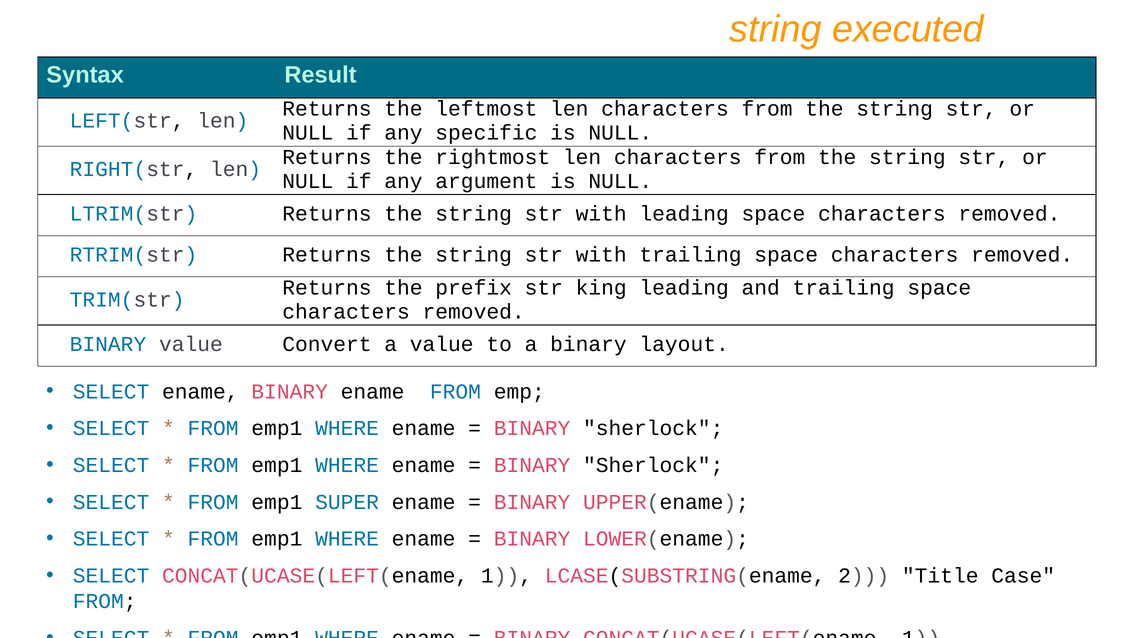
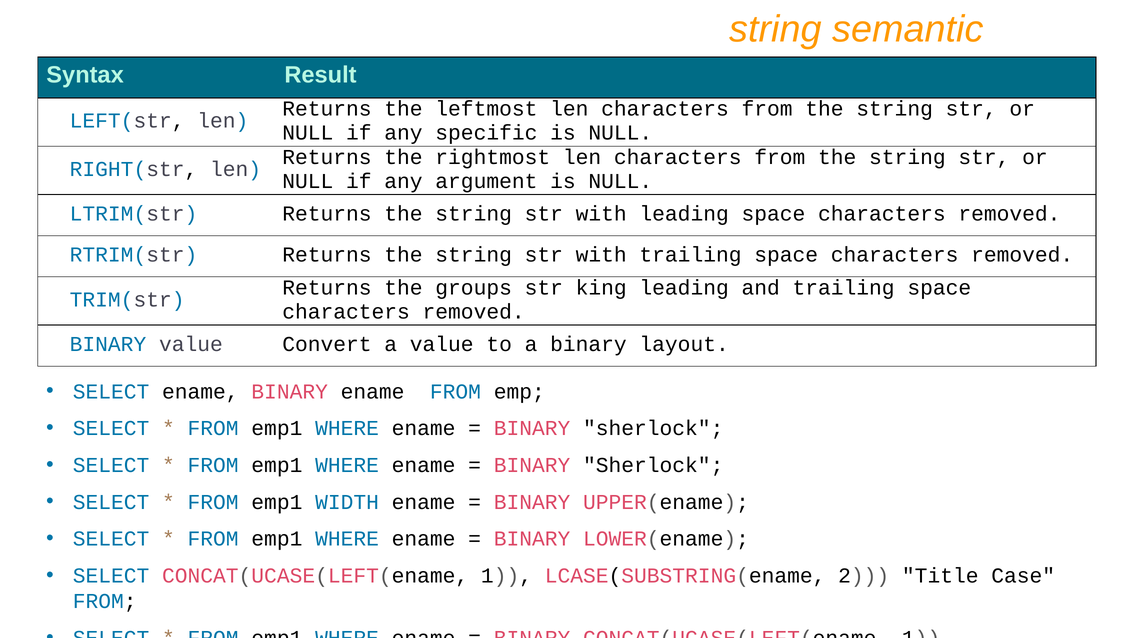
executed: executed -> semantic
prefix: prefix -> groups
SUPER: SUPER -> WIDTH
